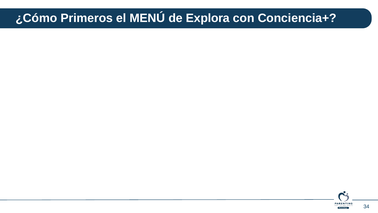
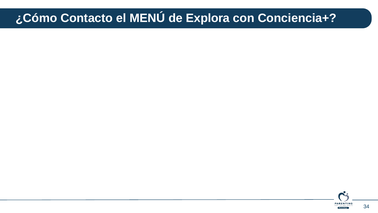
Primeros: Primeros -> Contacto
